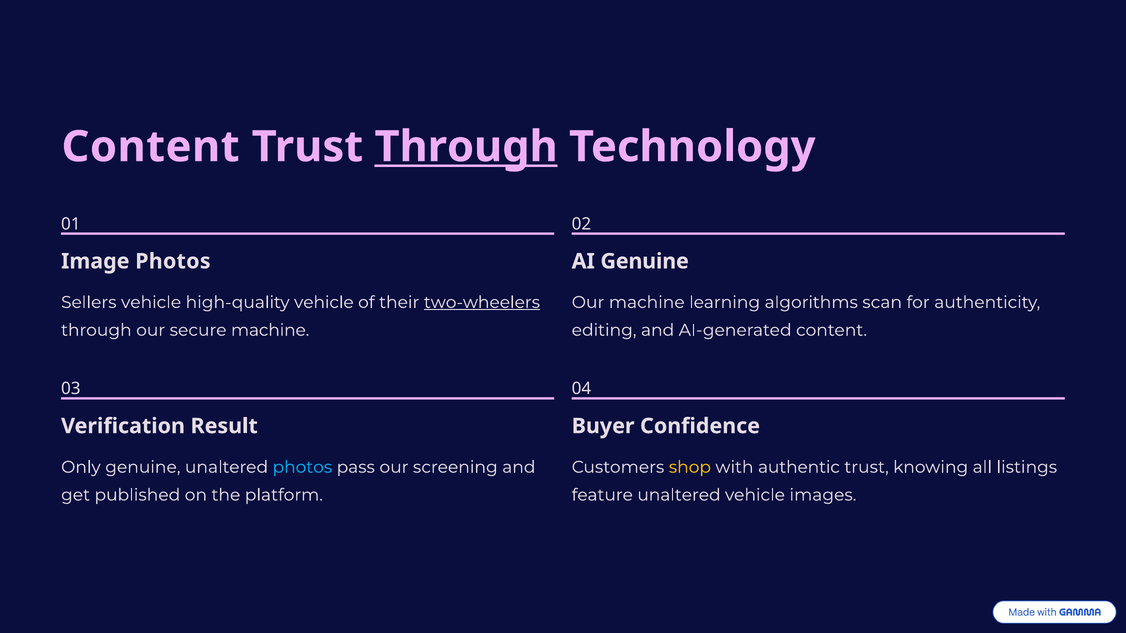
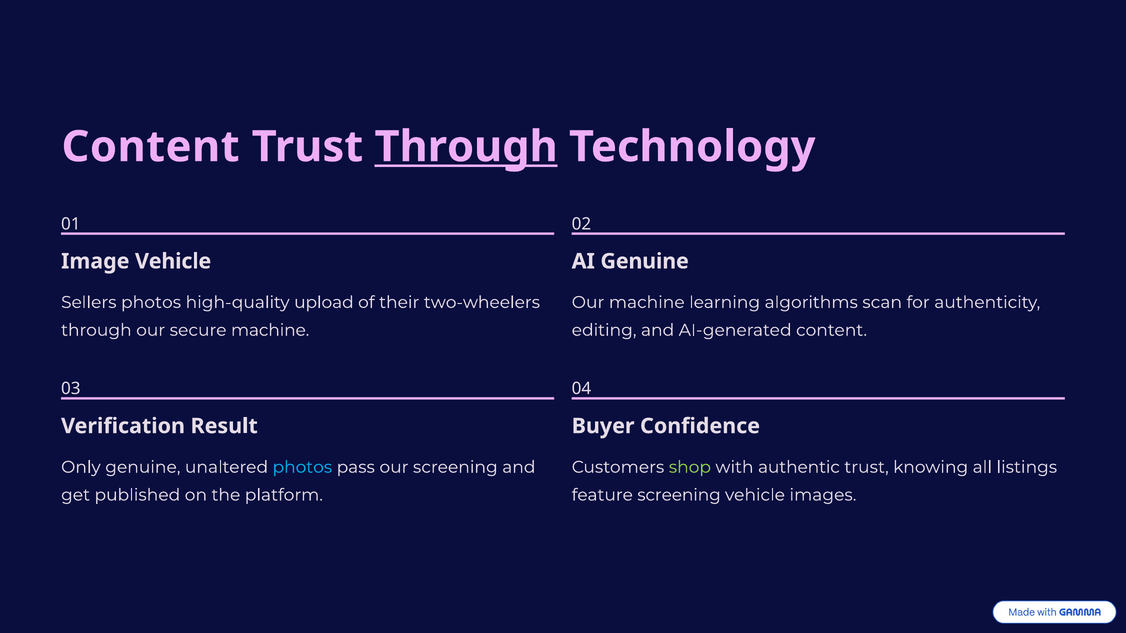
Image Photos: Photos -> Vehicle
Sellers vehicle: vehicle -> photos
high-quality vehicle: vehicle -> upload
two-wheelers underline: present -> none
shop colour: yellow -> light green
feature unaltered: unaltered -> screening
